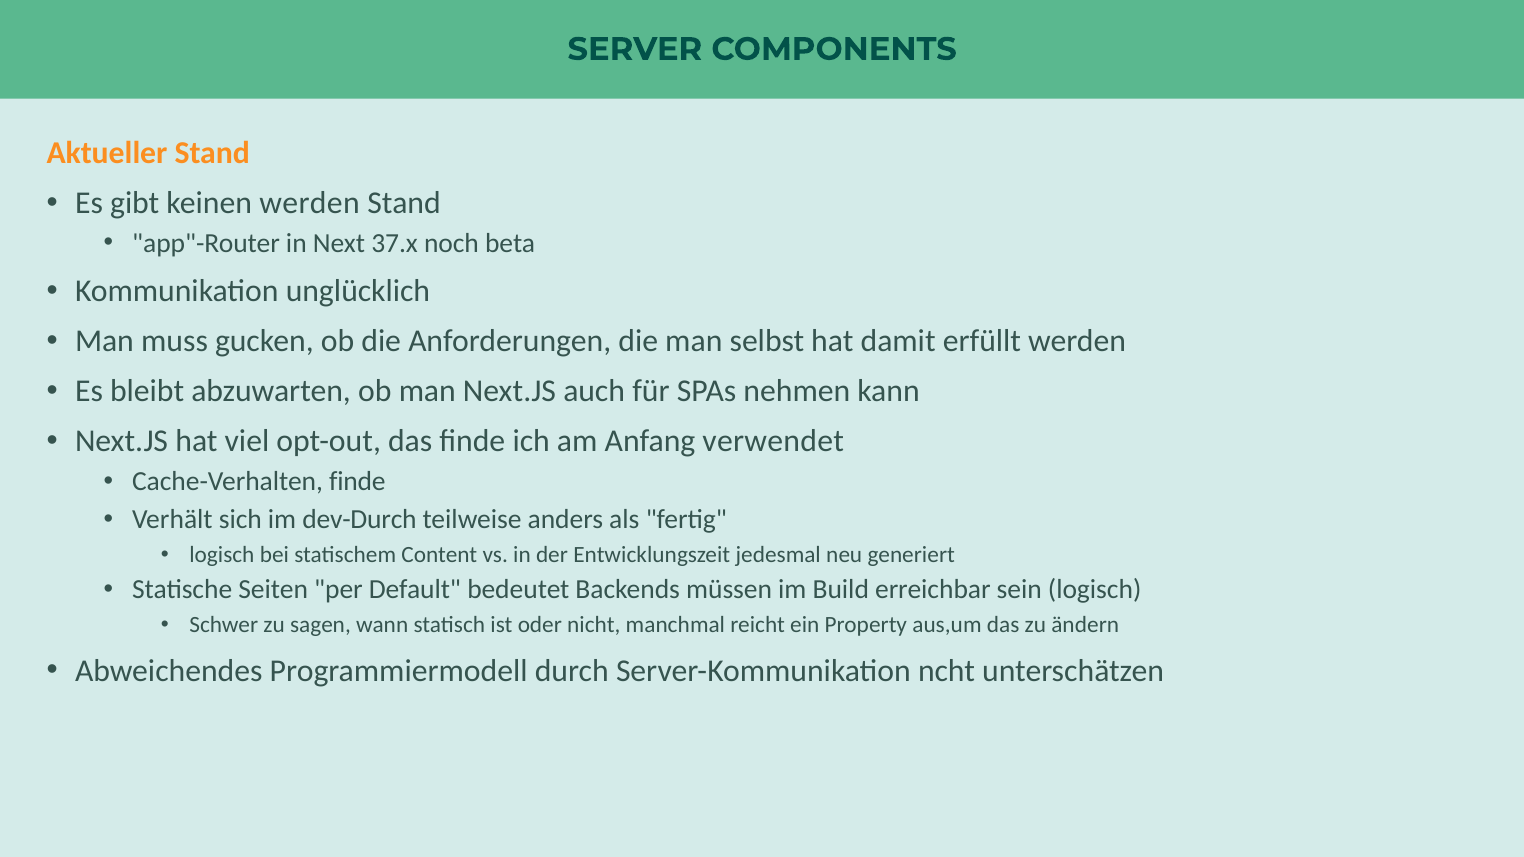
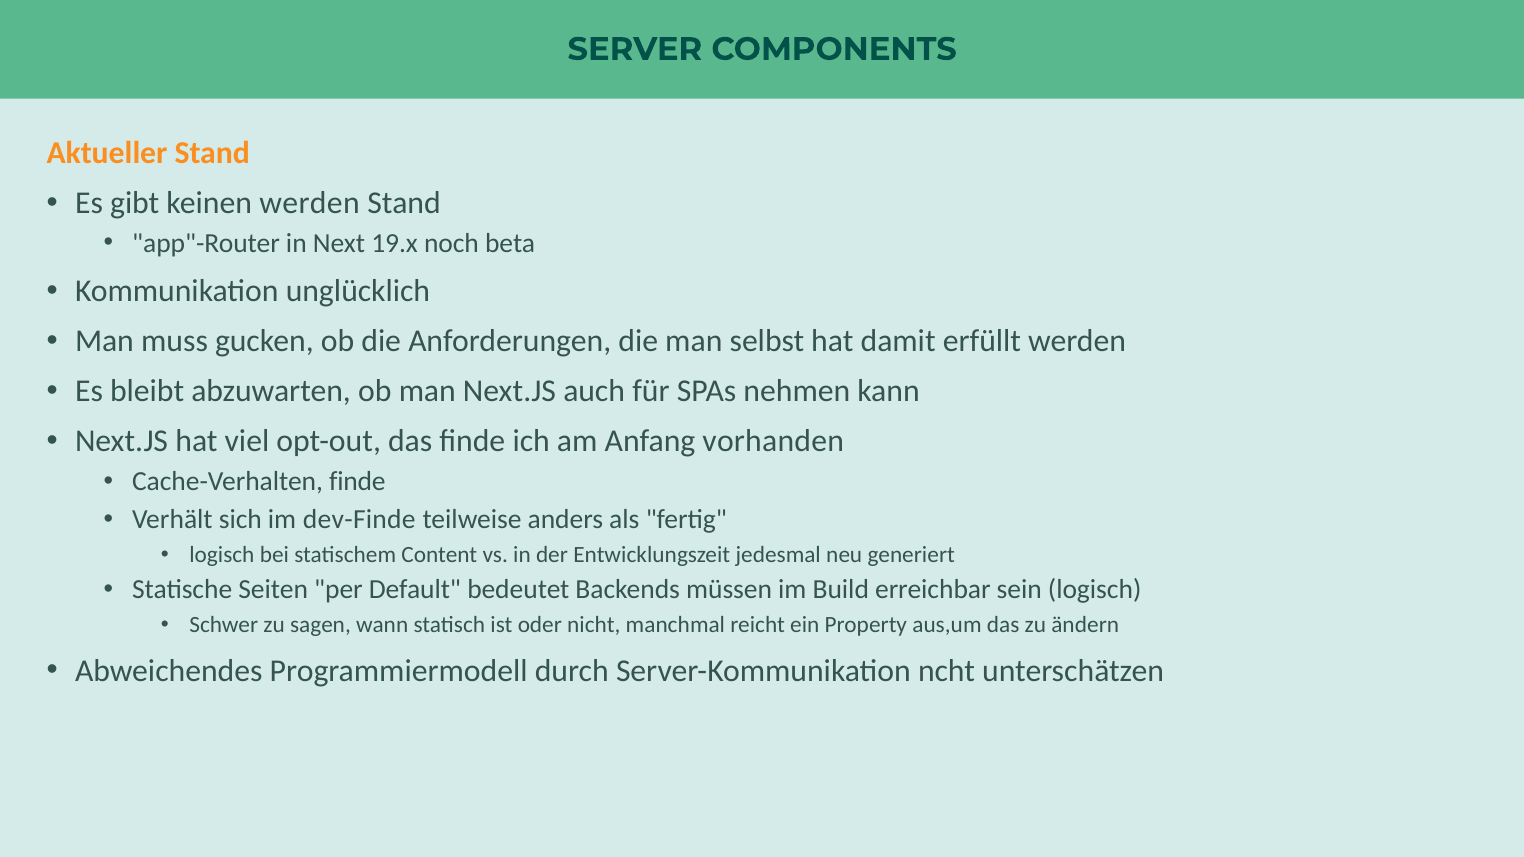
37.x: 37.x -> 19.x
verwendet: verwendet -> vorhanden
dev-Durch: dev-Durch -> dev-Finde
